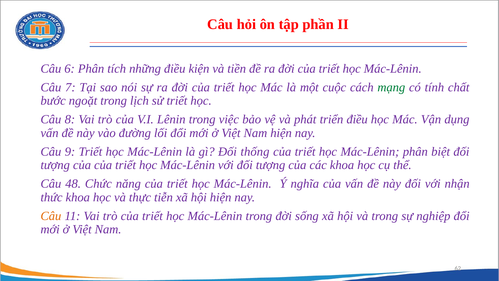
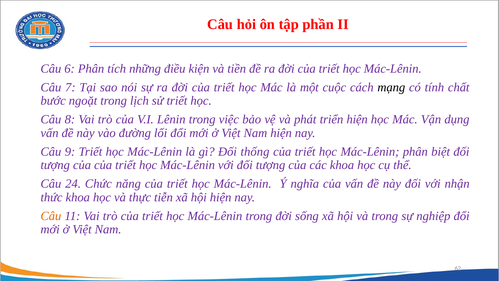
mạng colour: green -> black
triển điều: điều -> hiện
48: 48 -> 24
